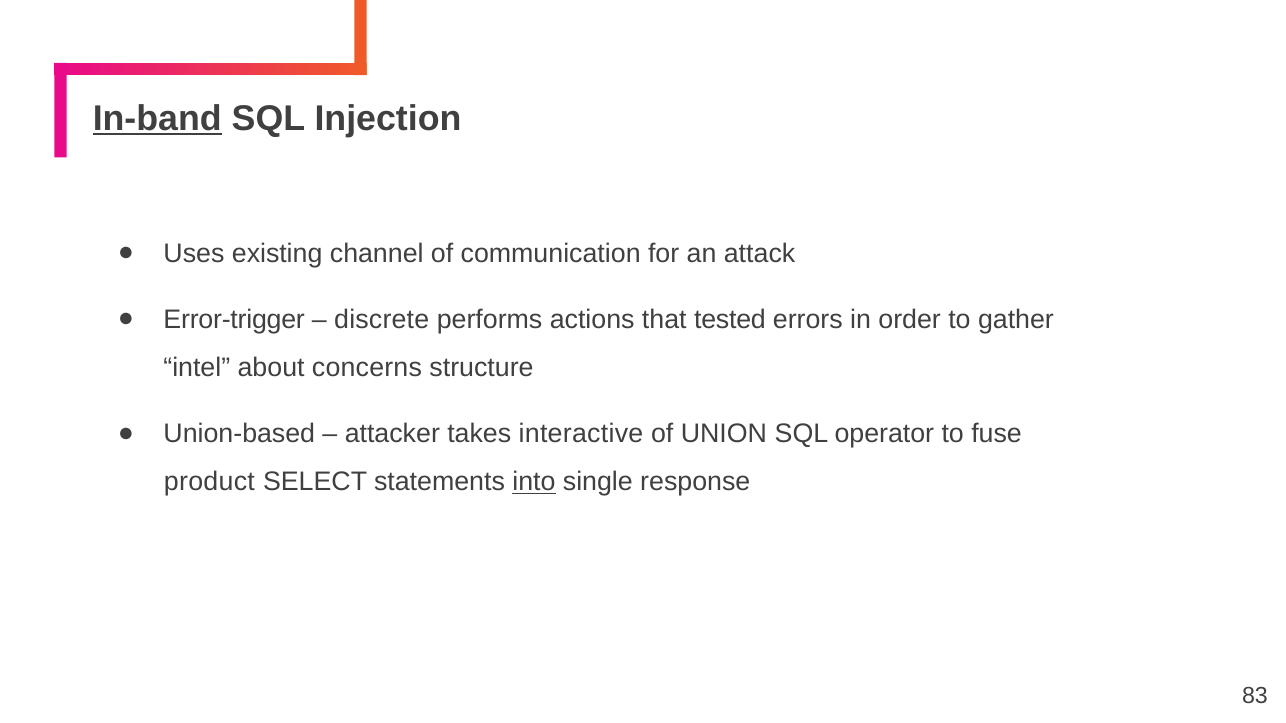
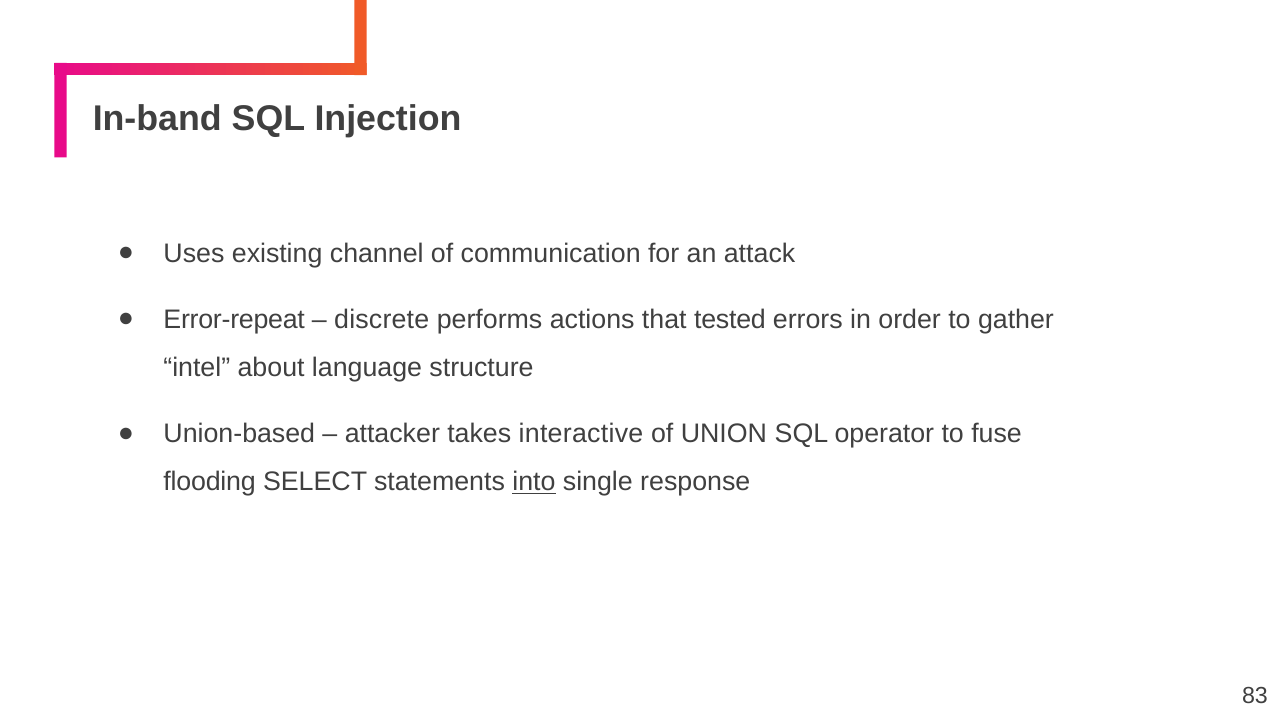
In-band underline: present -> none
Error-trigger: Error-trigger -> Error-repeat
concerns: concerns -> language
product: product -> flooding
